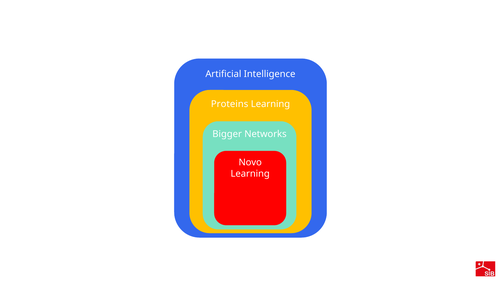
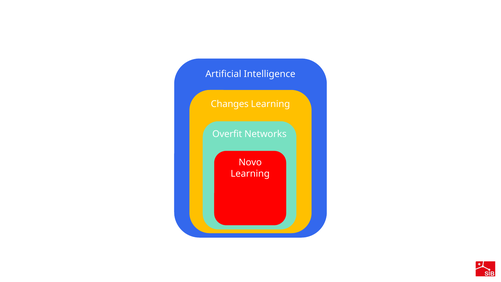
Proteins: Proteins -> Changes
Bigger: Bigger -> Overfit
